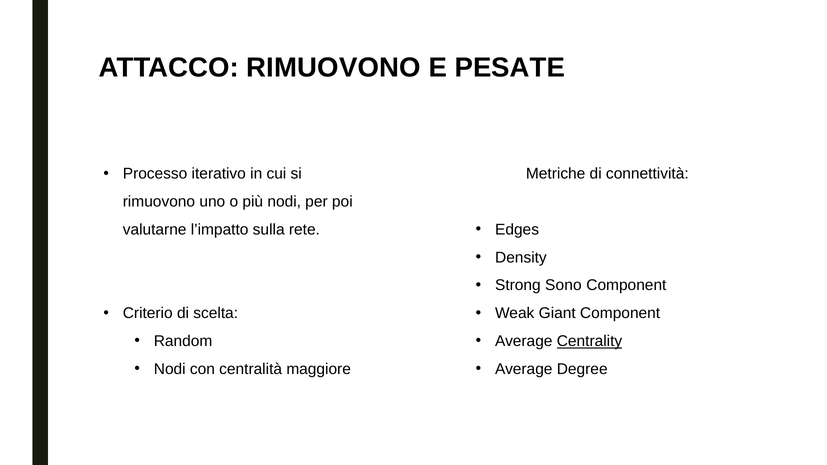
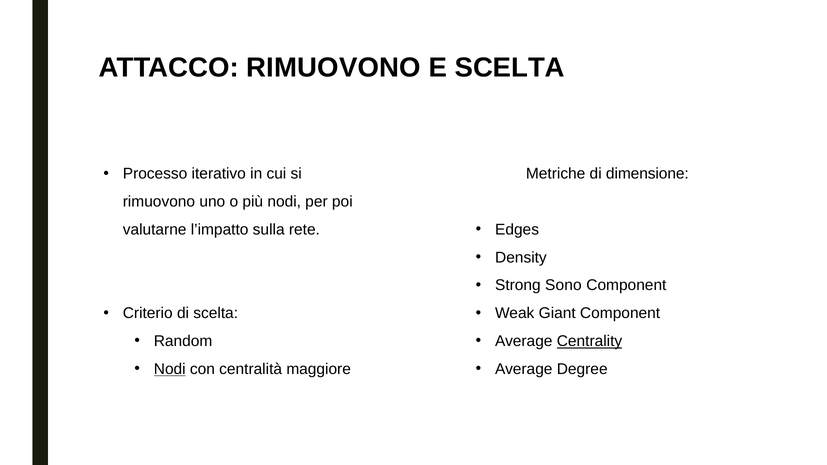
E PESATE: PESATE -> SCELTA
connettività: connettività -> dimensione
Nodi at (170, 369) underline: none -> present
